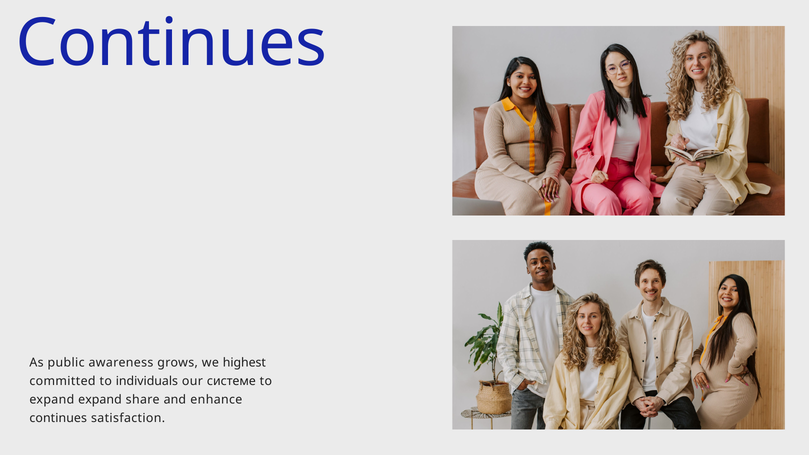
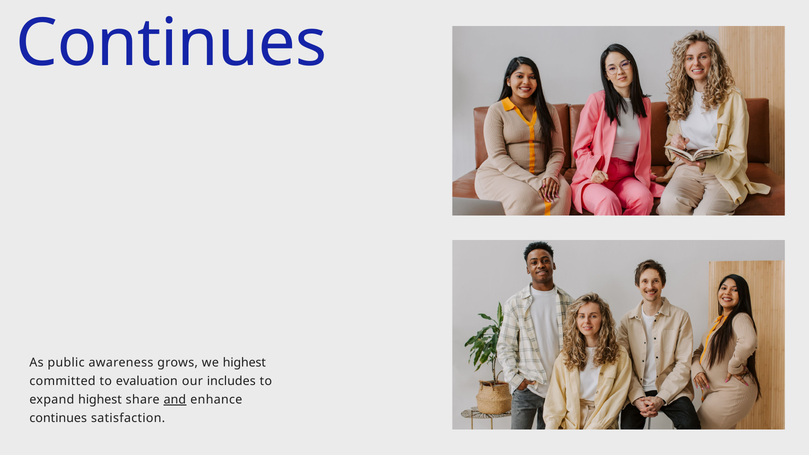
individuals: individuals -> evaluation
системе: системе -> includes
expand expand: expand -> highest
and underline: none -> present
